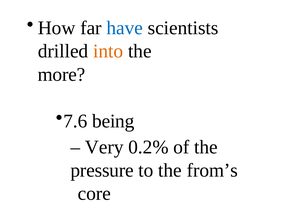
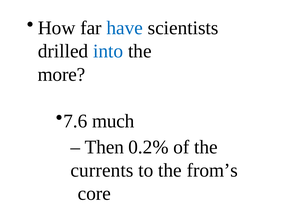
into colour: orange -> blue
being: being -> much
Very: Very -> Then
pressure: pressure -> currents
